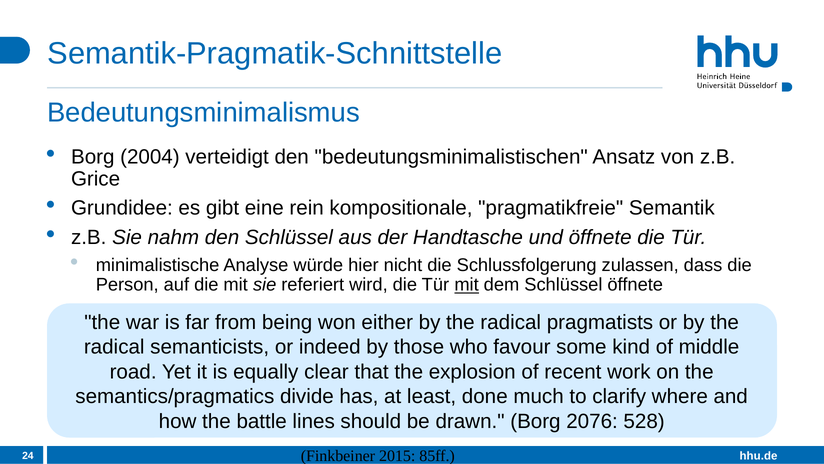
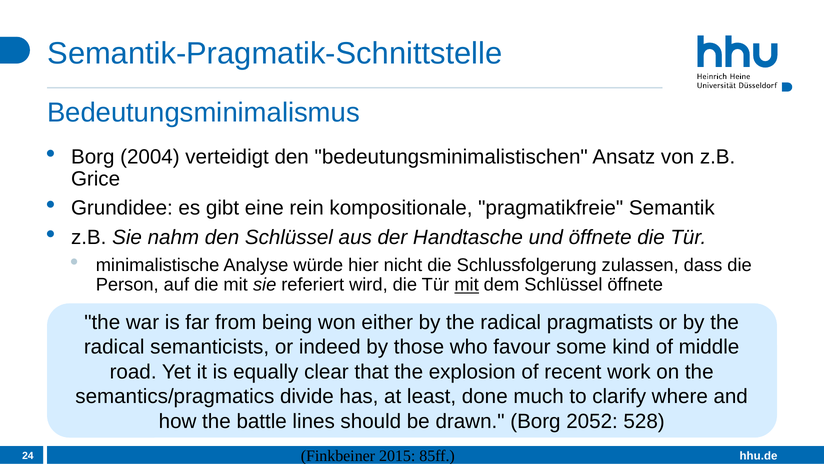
2076: 2076 -> 2052
